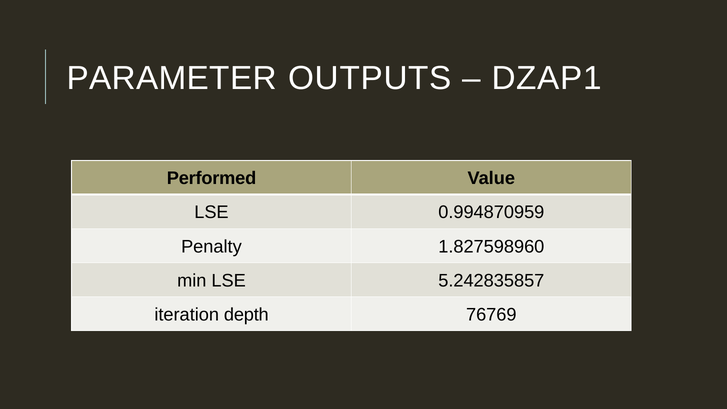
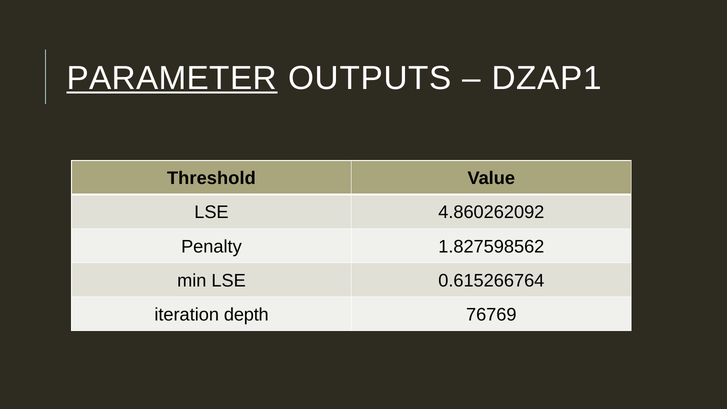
PARAMETER underline: none -> present
Performed: Performed -> Threshold
0.994870959: 0.994870959 -> 4.860262092
1.827598960: 1.827598960 -> 1.827598562
5.242835857: 5.242835857 -> 0.615266764
